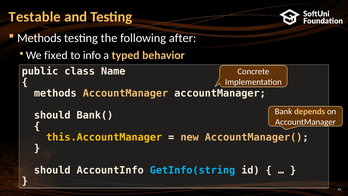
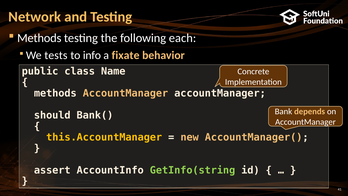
Testable: Testable -> Network
after: after -> each
fixed: fixed -> tests
typed: typed -> fixate
should at (52, 170): should -> assert
GetInfo(string colour: light blue -> light green
